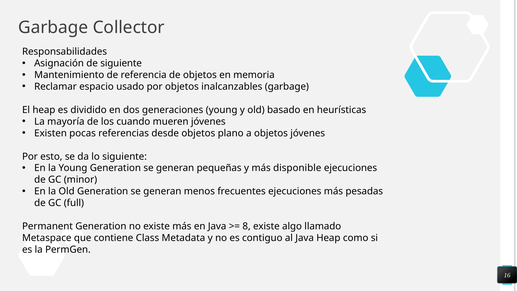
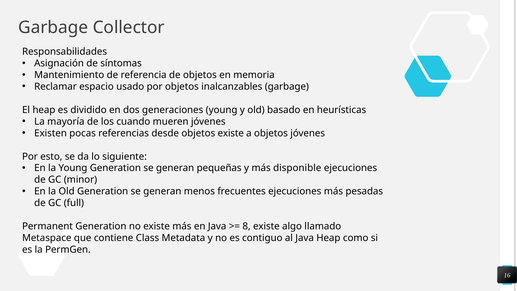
de siguiente: siguiente -> síntomas
objetos plano: plano -> existe
